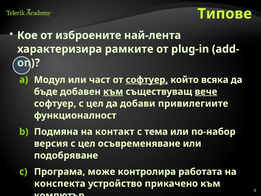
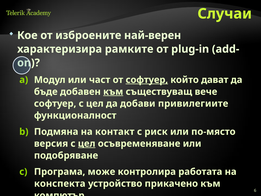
Типове: Типове -> Случаи
най-лента: най-лента -> най-верен
всяка: всяка -> дават
вече underline: present -> none
тема: тема -> риск
по-набор: по-набор -> по-място
цел at (87, 143) underline: none -> present
